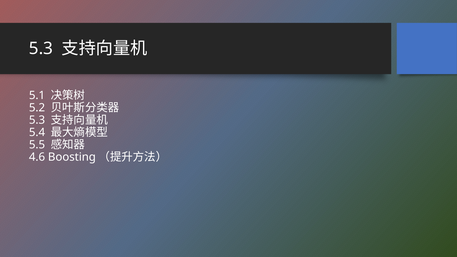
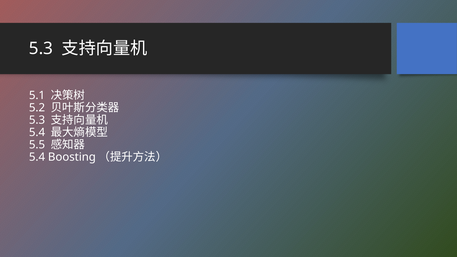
4.6 at (37, 157): 4.6 -> 5.4
